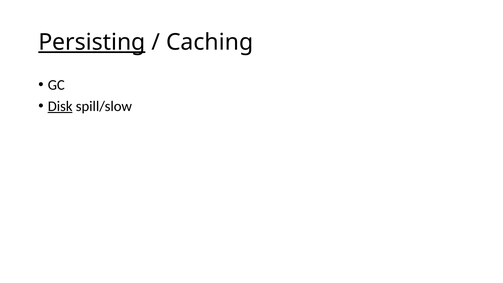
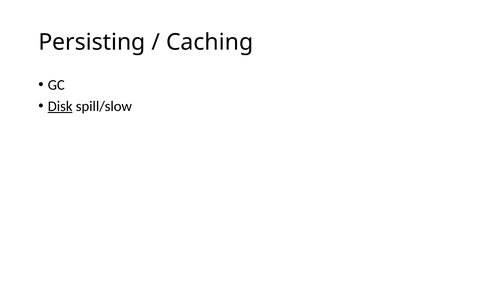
Persisting underline: present -> none
